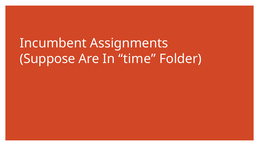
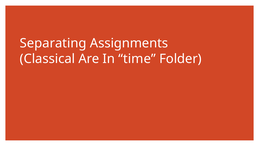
Incumbent: Incumbent -> Separating
Suppose: Suppose -> Classical
